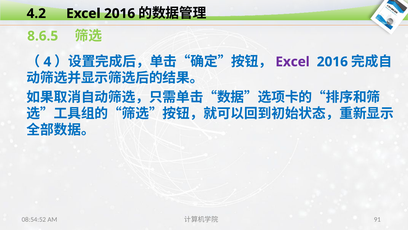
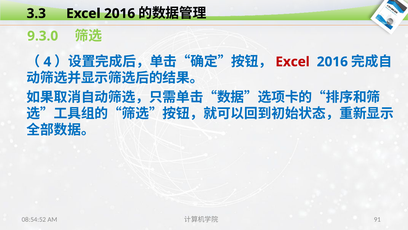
4.2: 4.2 -> 3.3
8.6.5: 8.6.5 -> 9.3.0
Excel at (293, 62) colour: purple -> red
